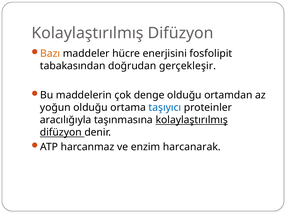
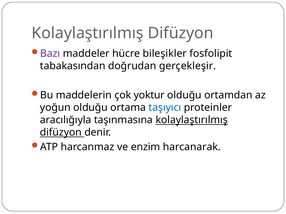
Bazı colour: orange -> purple
enerjisini: enerjisini -> bileşikler
denge: denge -> yoktur
